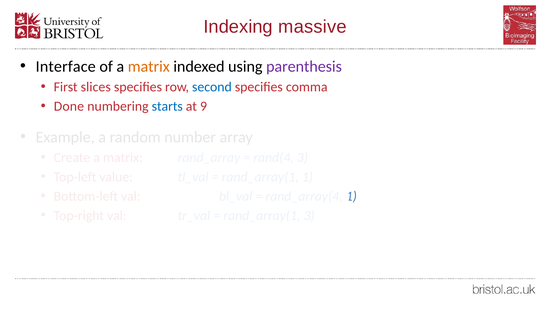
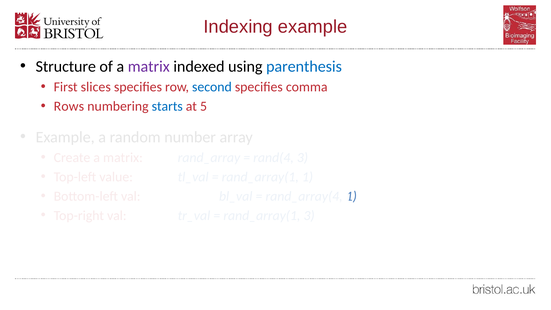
Indexing massive: massive -> example
Interface: Interface -> Structure
matrix at (149, 66) colour: orange -> purple
parenthesis colour: purple -> blue
Done: Done -> Rows
9: 9 -> 5
